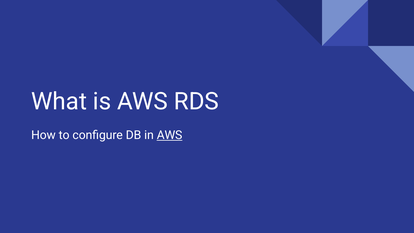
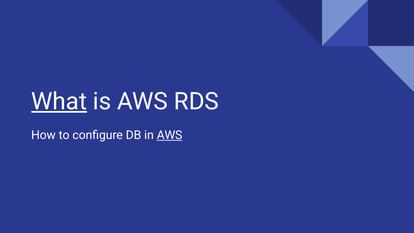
What underline: none -> present
